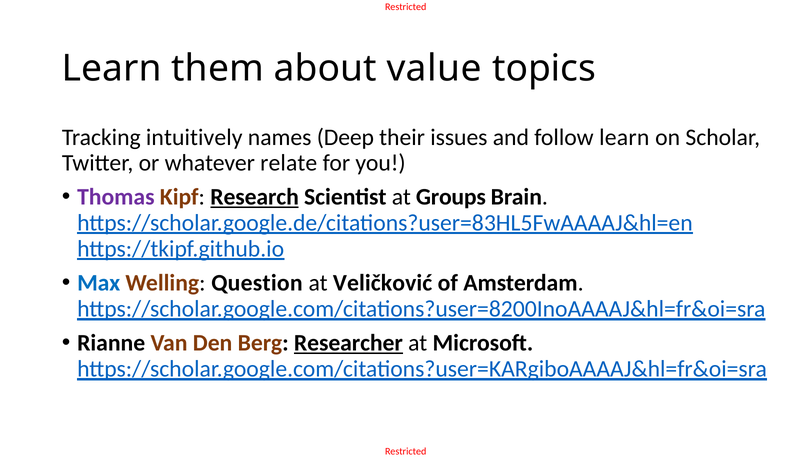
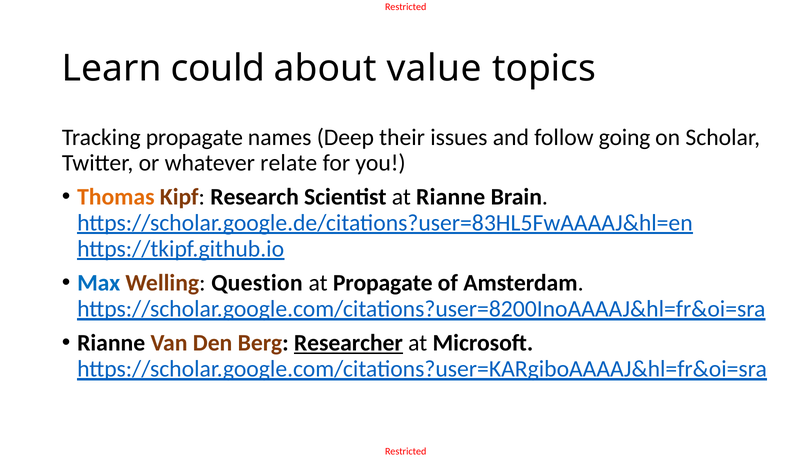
them: them -> could
Tracking intuitively: intuitively -> propagate
follow learn: learn -> going
Thomas colour: purple -> orange
Research underline: present -> none
at Groups: Groups -> Rianne
at Veličković: Veličković -> Propagate
